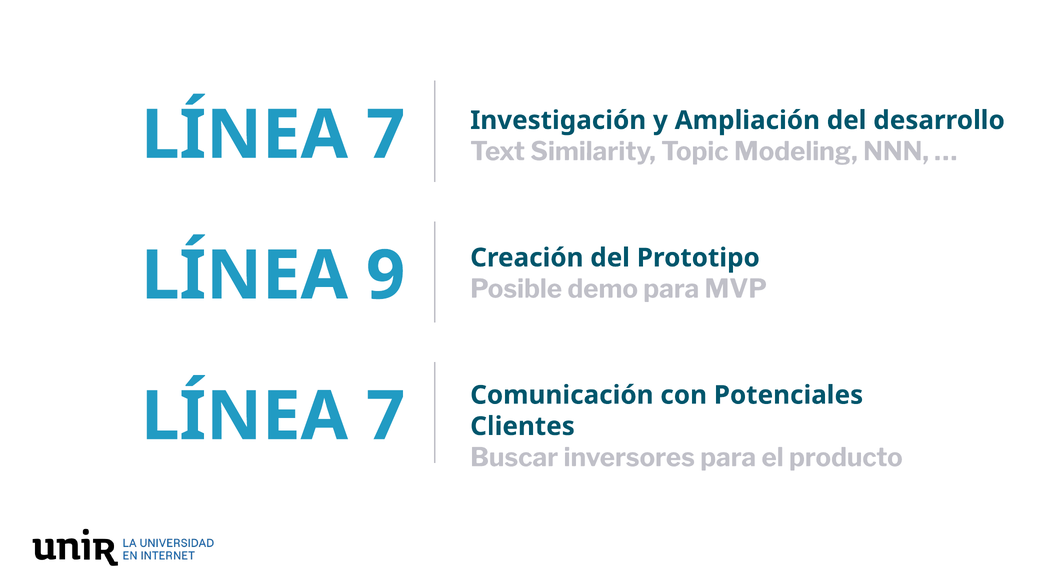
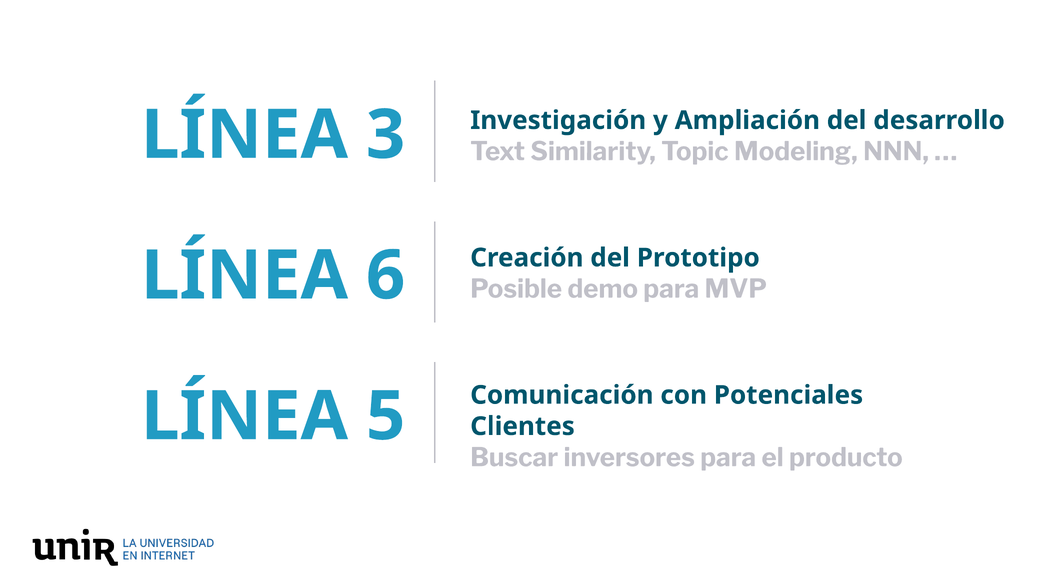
7 at (386, 135): 7 -> 3
9: 9 -> 6
7 at (386, 417): 7 -> 5
